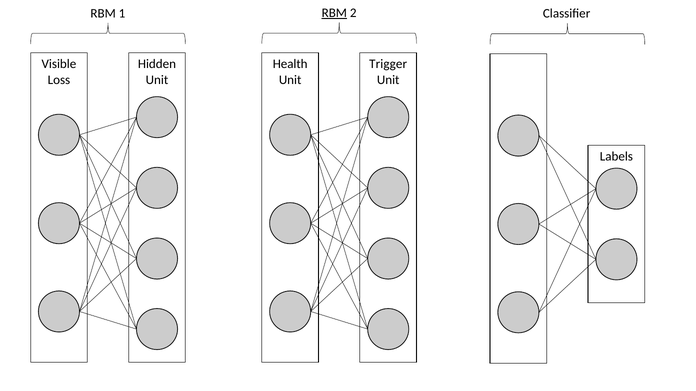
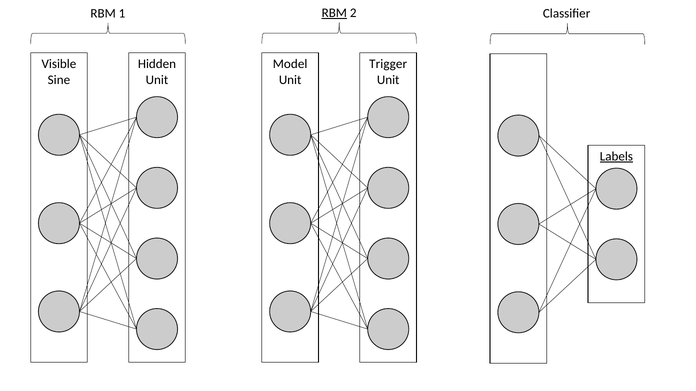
Health: Health -> Model
Loss: Loss -> Sine
Labels underline: none -> present
